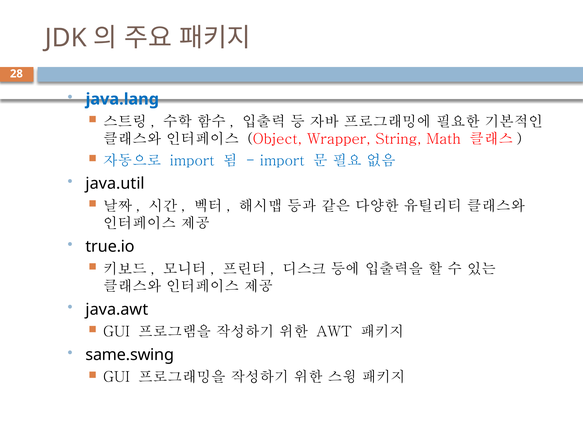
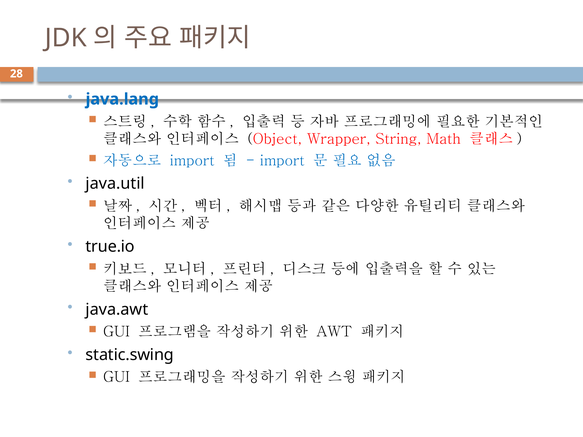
same.swing: same.swing -> static.swing
